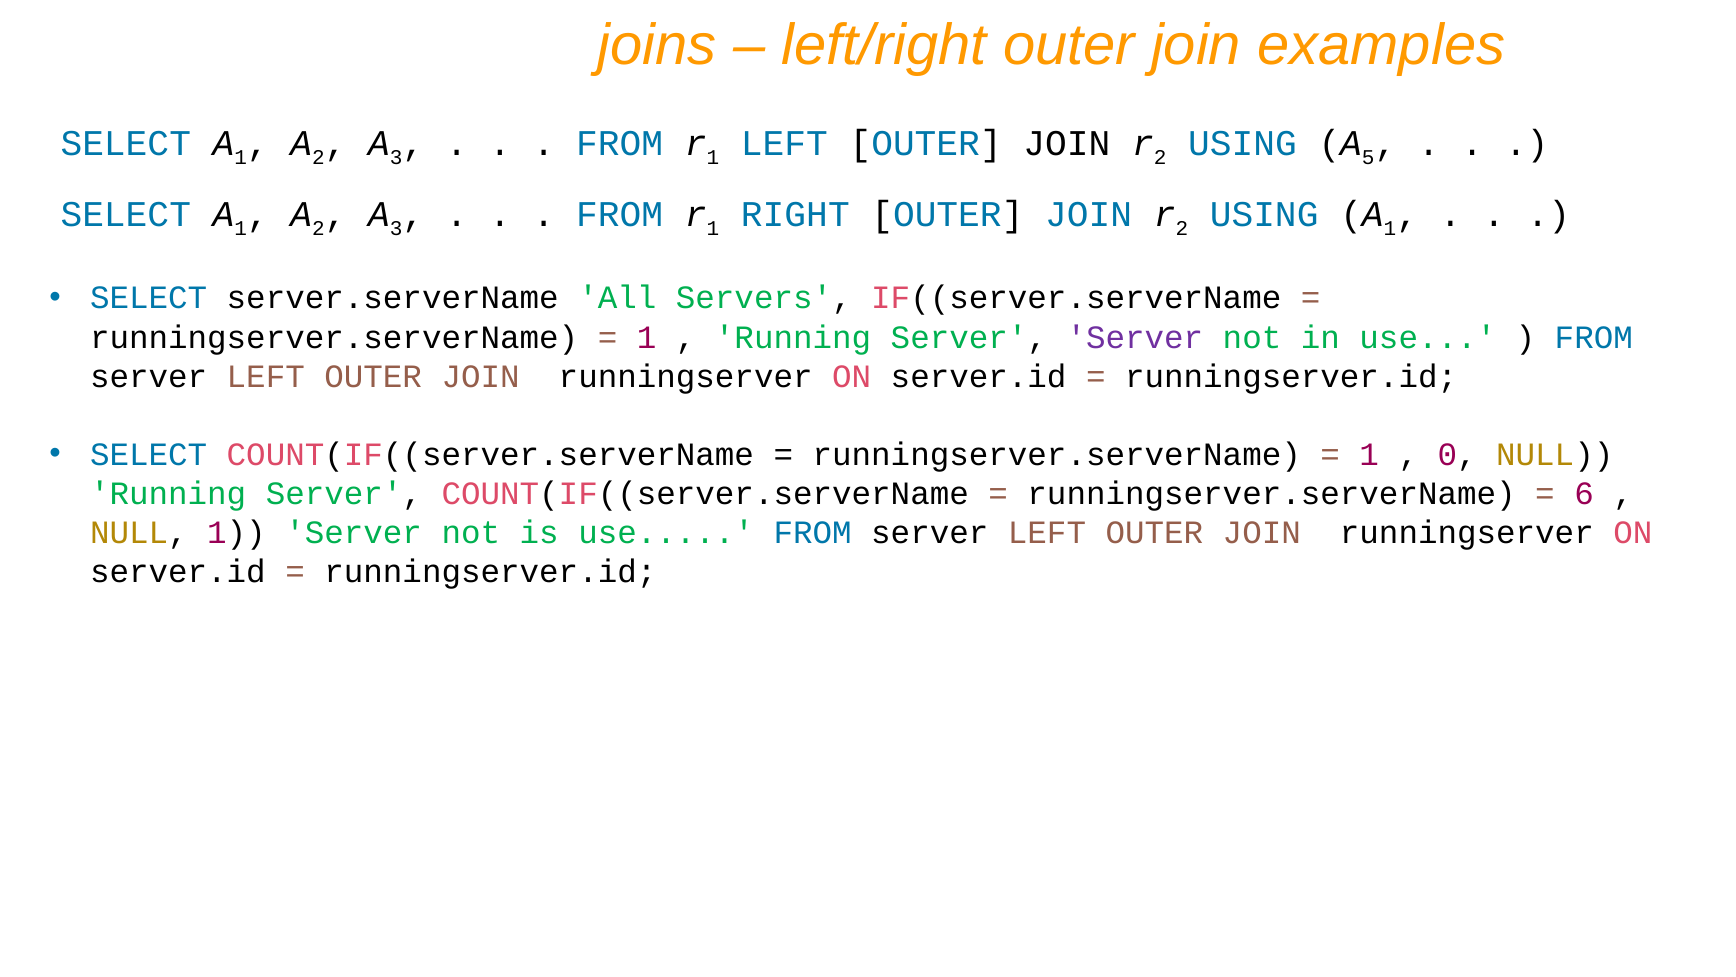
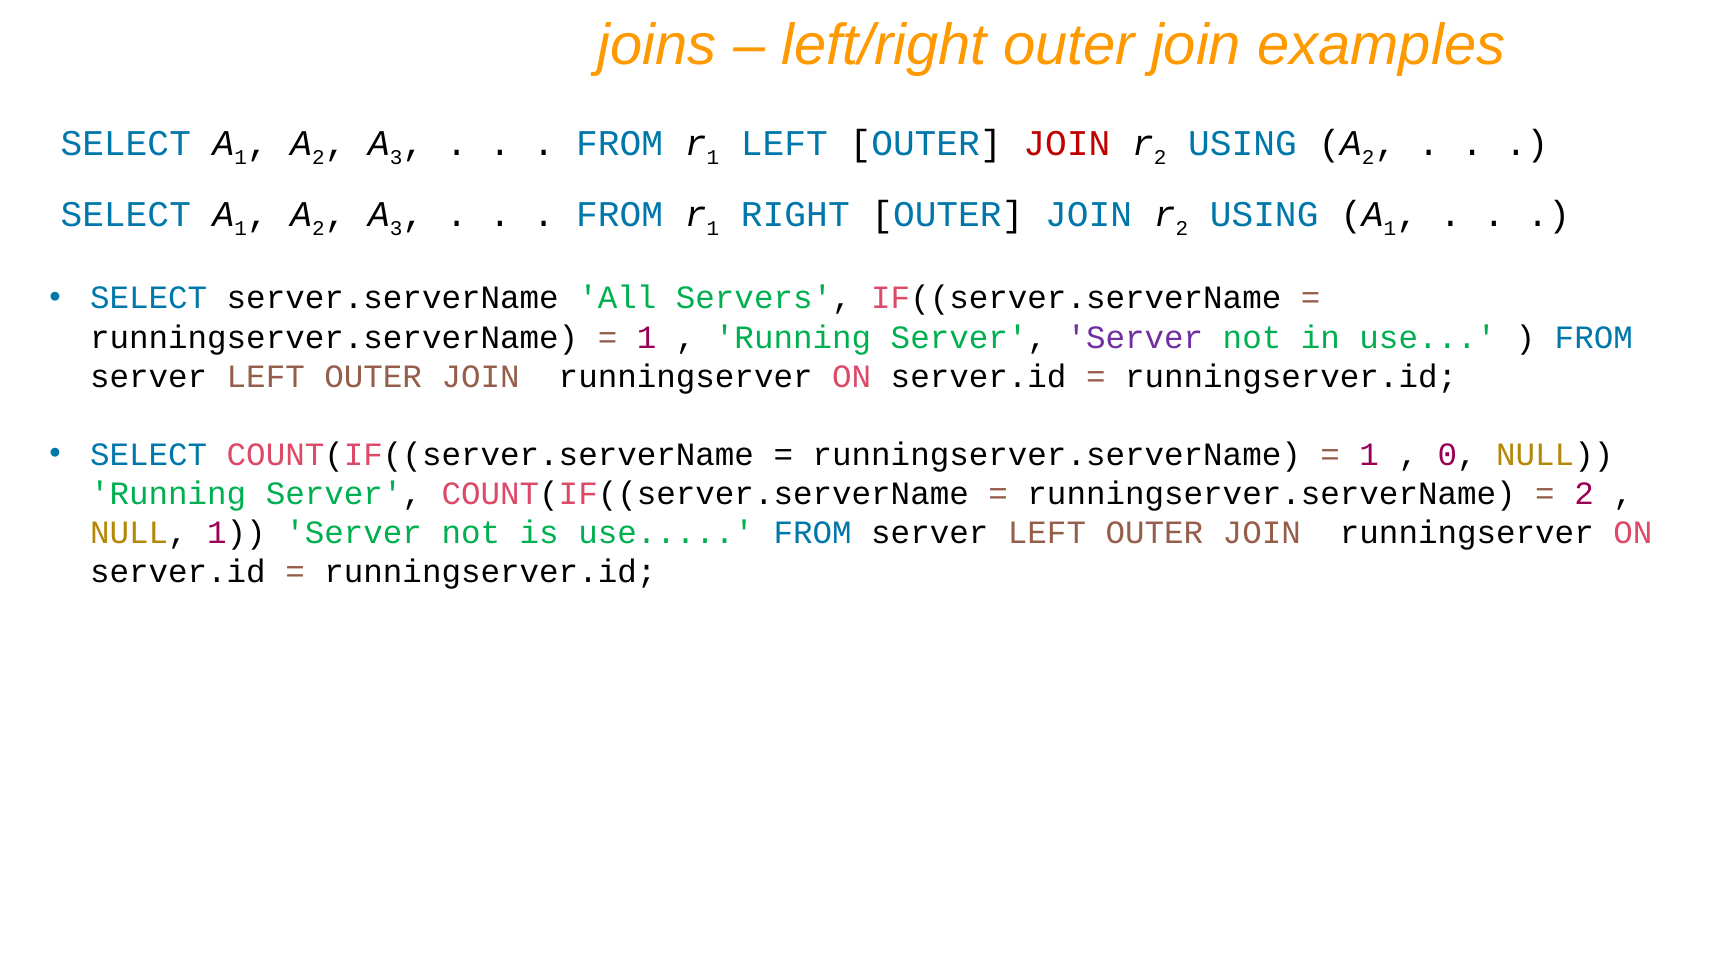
JOIN at (1067, 143) colour: black -> red
5 at (1368, 157): 5 -> 2
6 at (1584, 493): 6 -> 2
